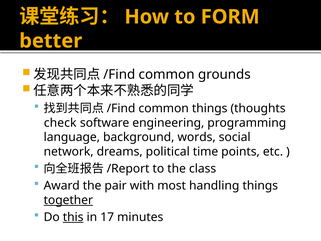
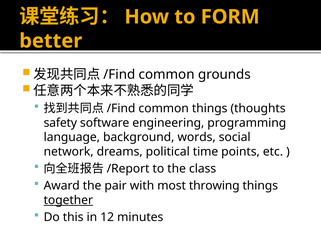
check: check -> safety
handling: handling -> throwing
this underline: present -> none
17: 17 -> 12
